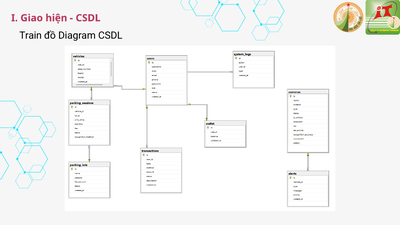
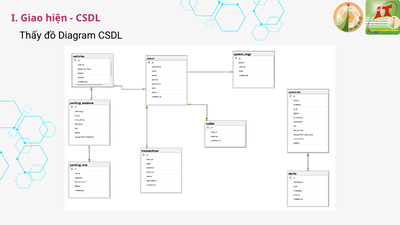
Train: Train -> Thấy
